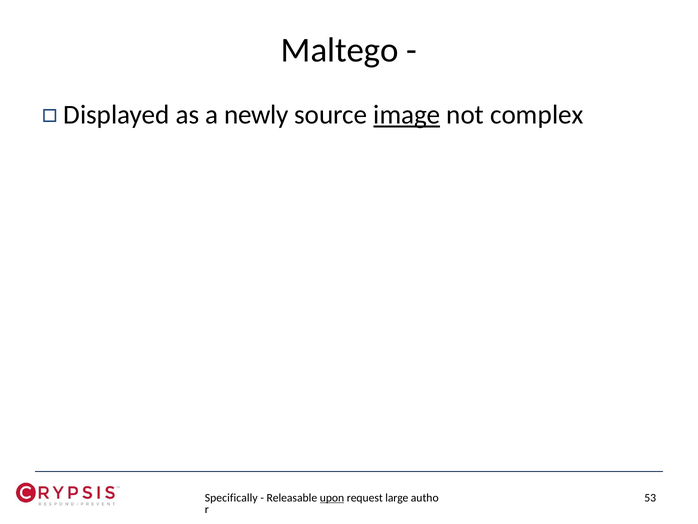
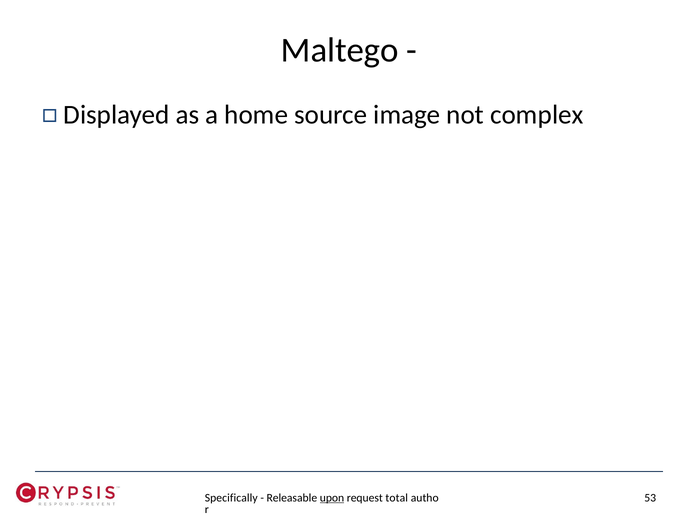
newly: newly -> home
image underline: present -> none
large: large -> total
